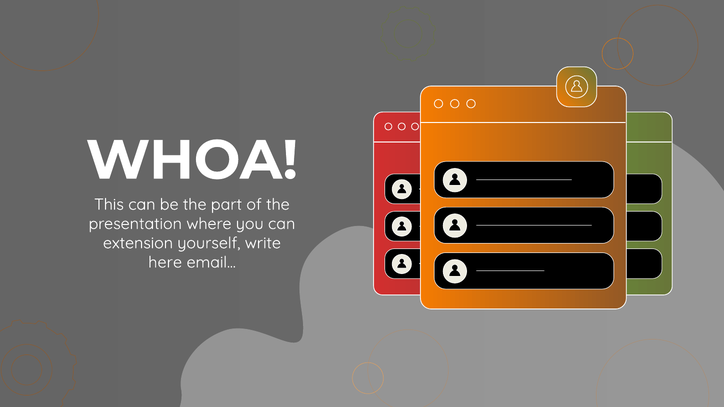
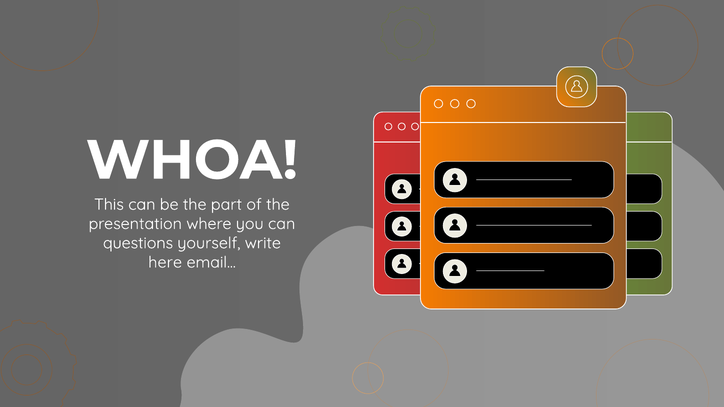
extension: extension -> questions
